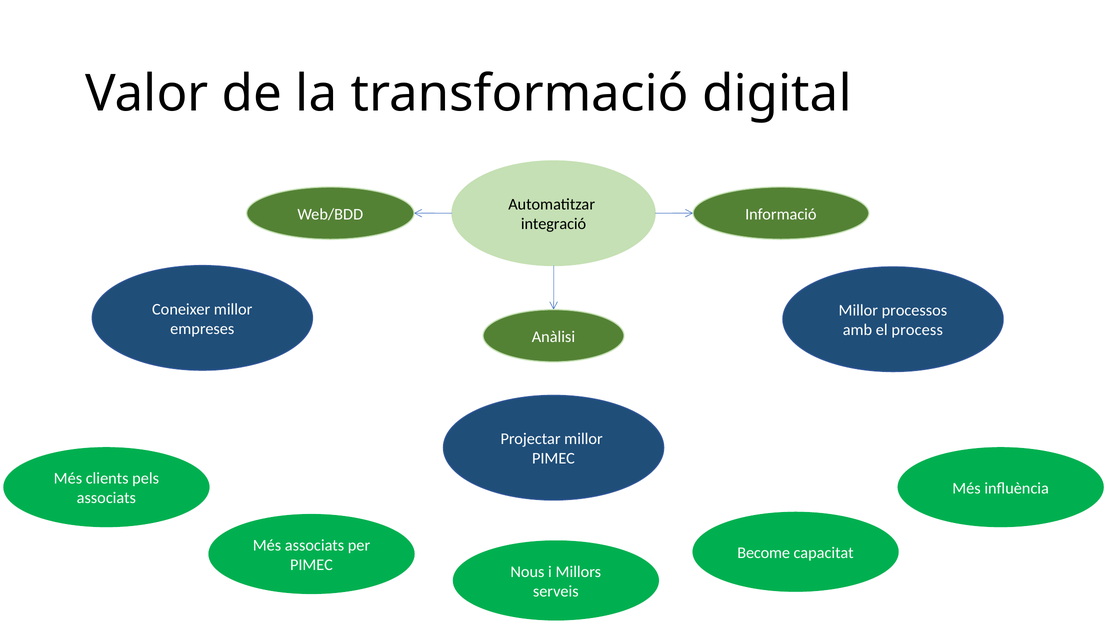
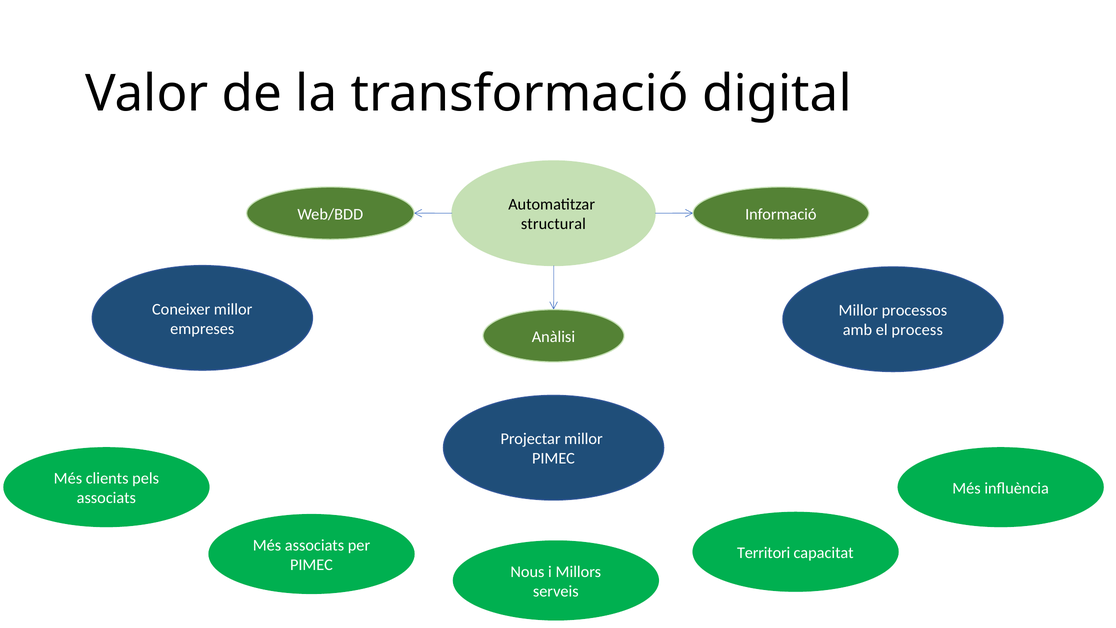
integració: integració -> structural
Become: Become -> Territori
